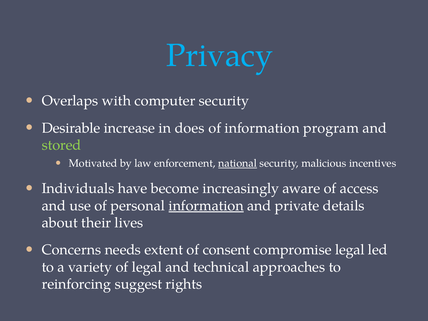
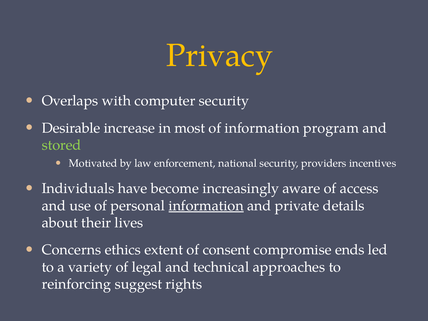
Privacy colour: light blue -> yellow
does: does -> most
national underline: present -> none
malicious: malicious -> providers
needs: needs -> ethics
compromise legal: legal -> ends
